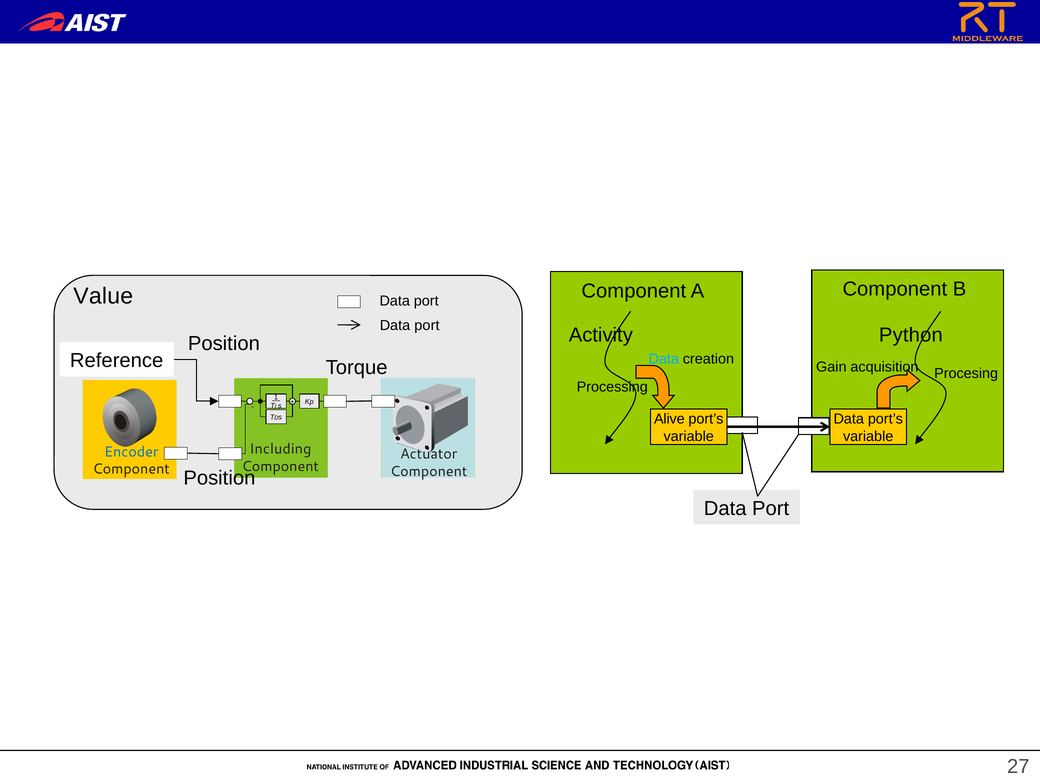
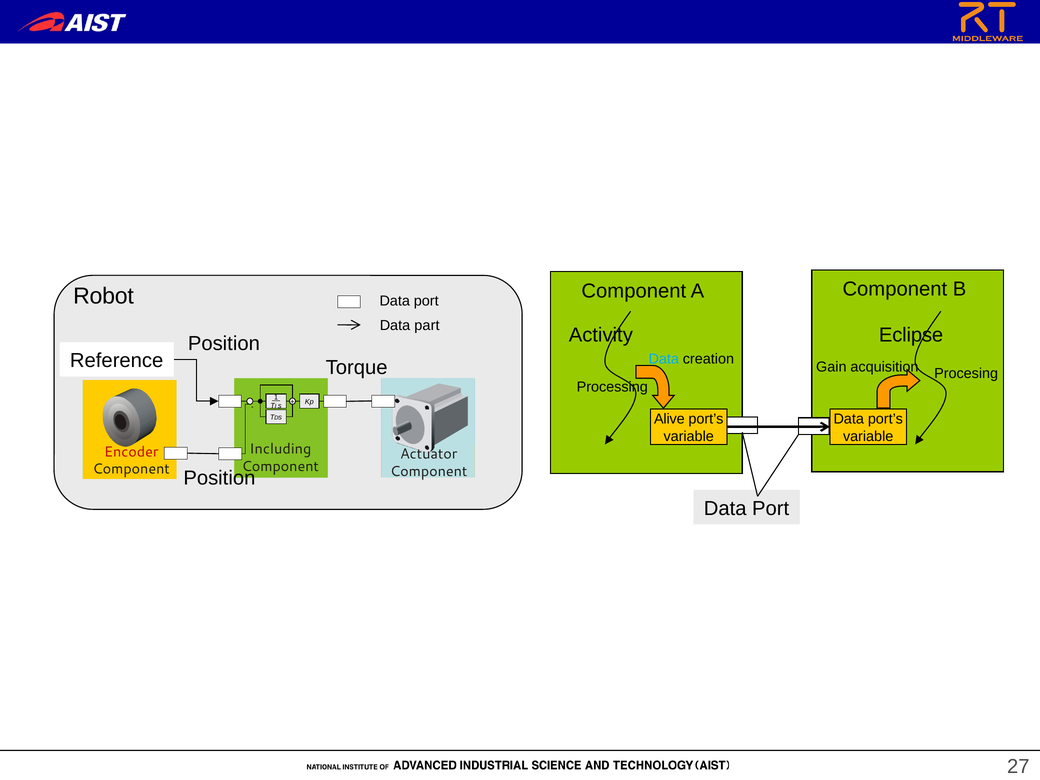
Value: Value -> Robot
port at (427, 325): port -> part
Python: Python -> Eclipse
Encoder colour: blue -> red
